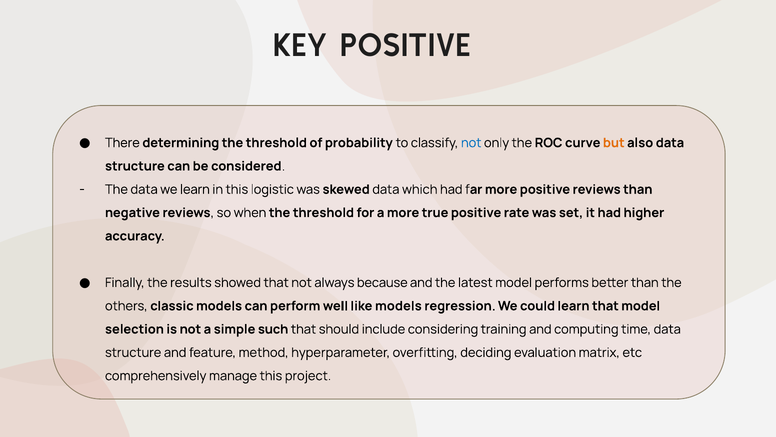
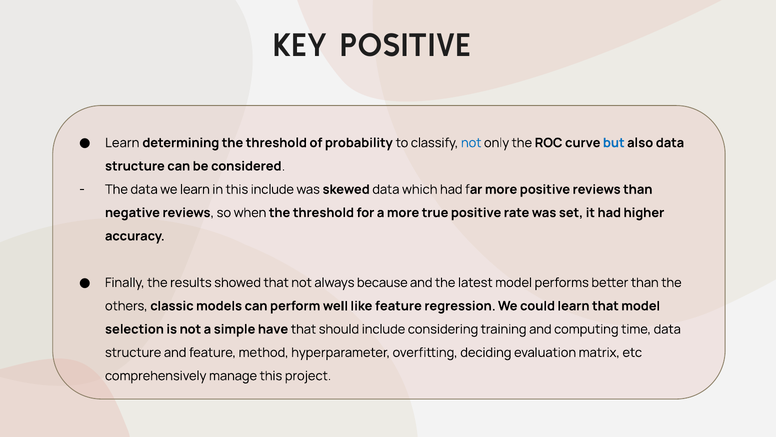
There at (122, 143): There -> Learn
but colour: orange -> blue
this logistic: logistic -> include
like models: models -> feature
such: such -> have
